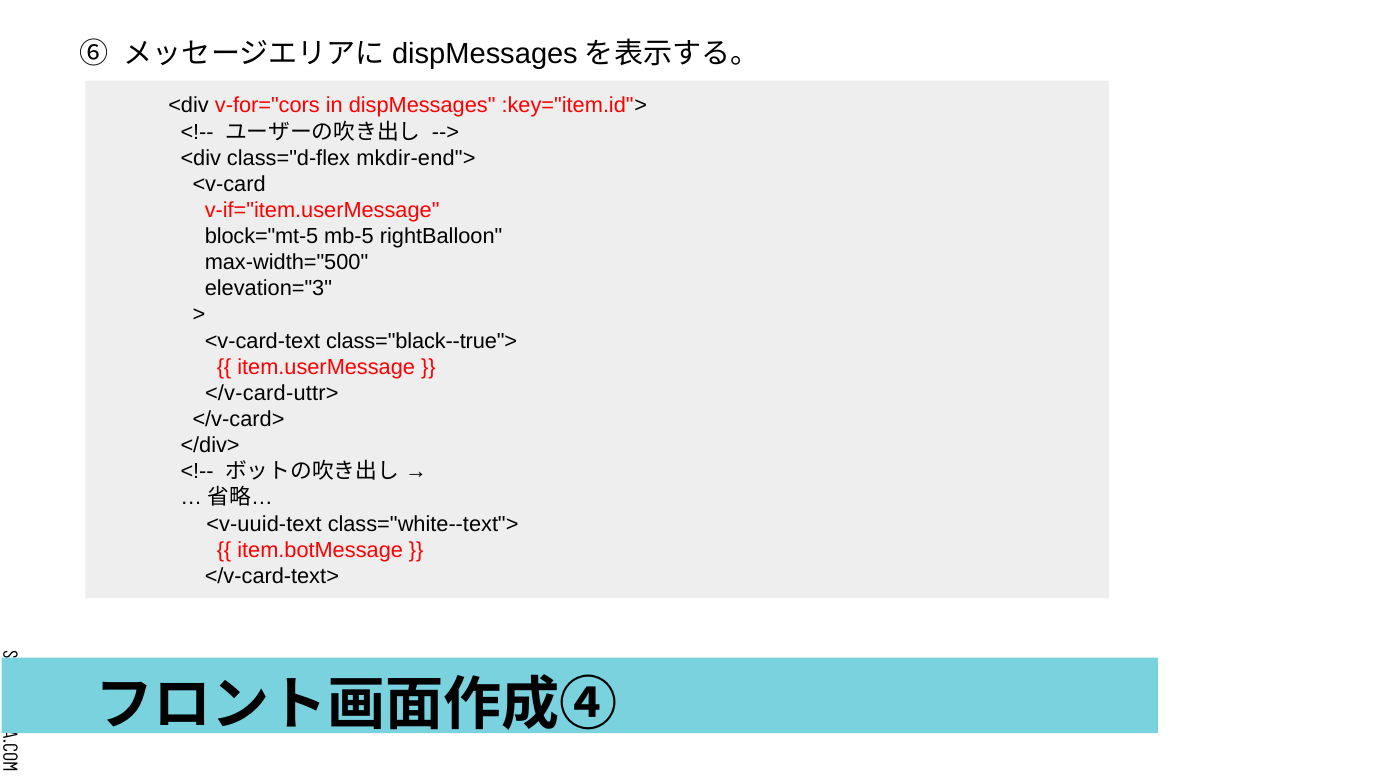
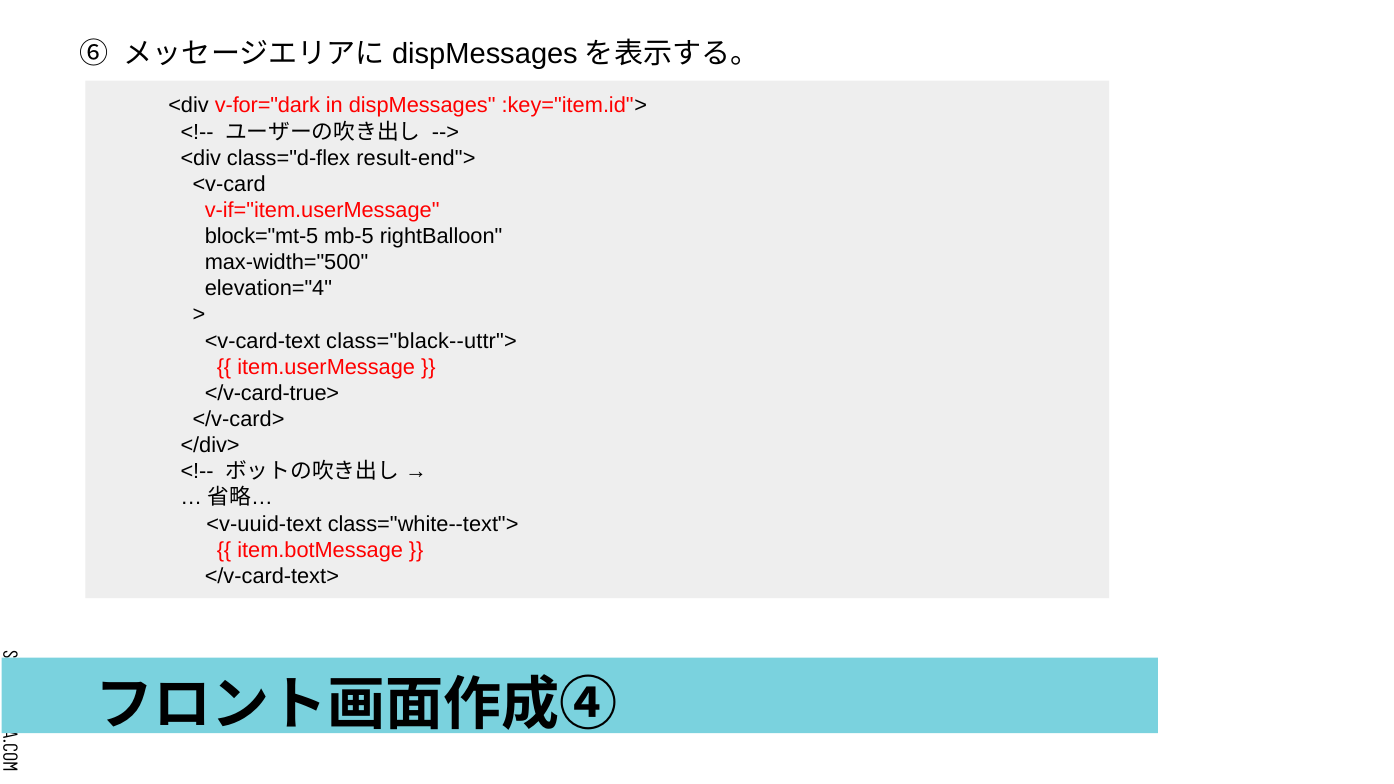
v-for="cors: v-for="cors -> v-for="dark
mkdir-end">: mkdir-end"> -> result-end">
elevation="3: elevation="3 -> elevation="4
class="black--true">: class="black--true"> -> class="black--uttr">
</v-card-uttr>: </v-card-uttr> -> </v-card-true>
